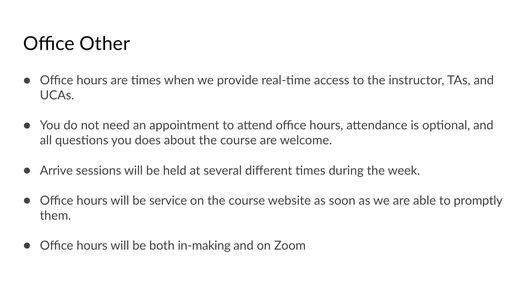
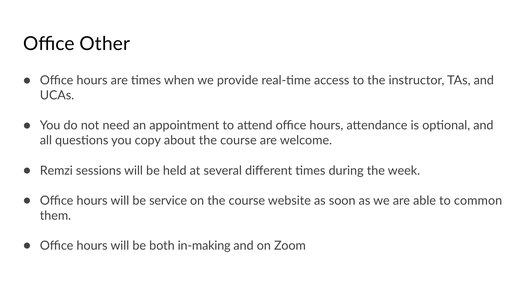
does: does -> copy
Arrive: Arrive -> Remzi
promptly: promptly -> common
